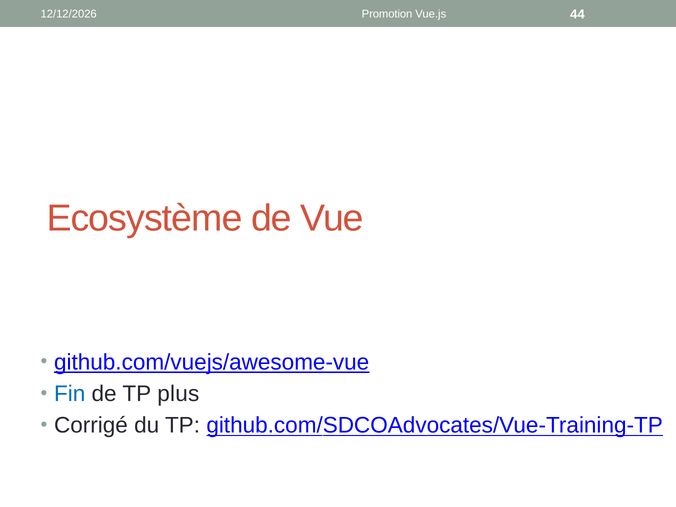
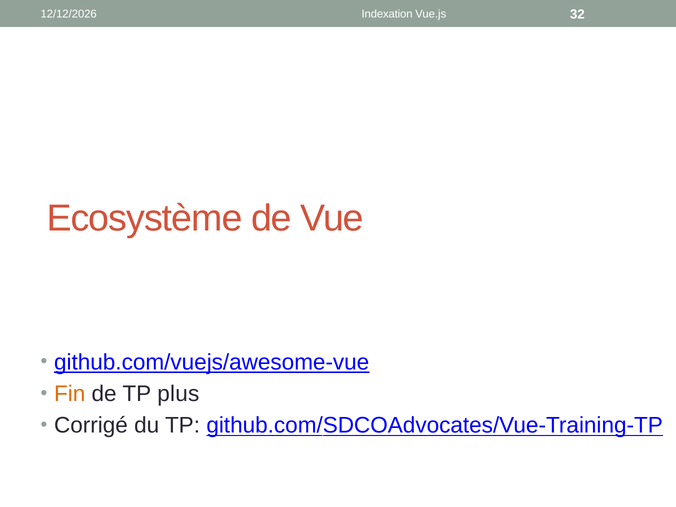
Promotion: Promotion -> Indexation
44: 44 -> 32
Fin colour: blue -> orange
